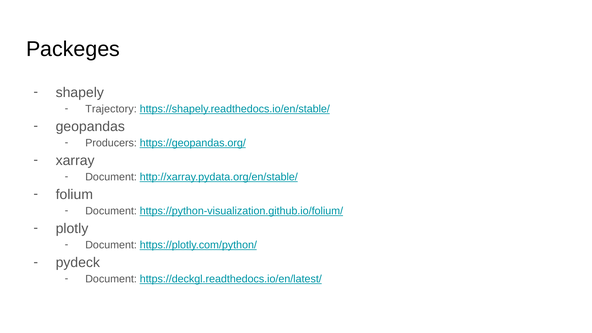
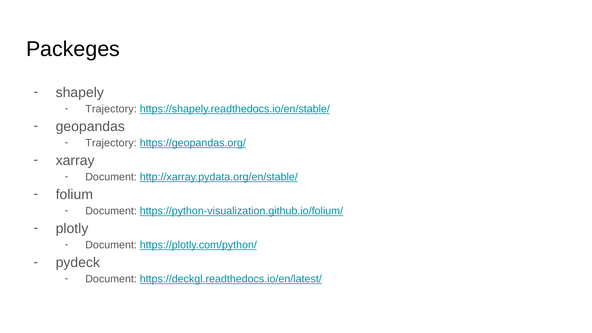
Producers at (111, 143): Producers -> Trajectory
